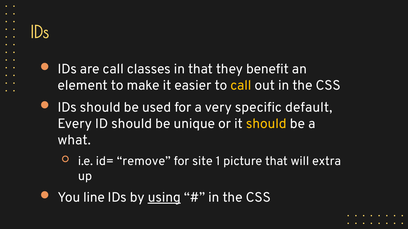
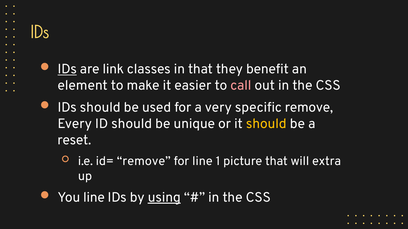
IDs at (67, 69) underline: none -> present
are call: call -> link
call at (241, 86) colour: yellow -> pink
specific default: default -> remove
what: what -> reset
for site: site -> line
